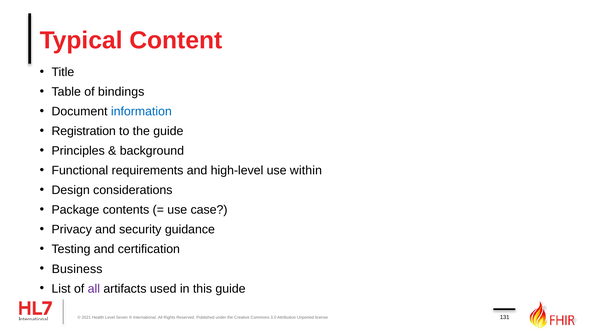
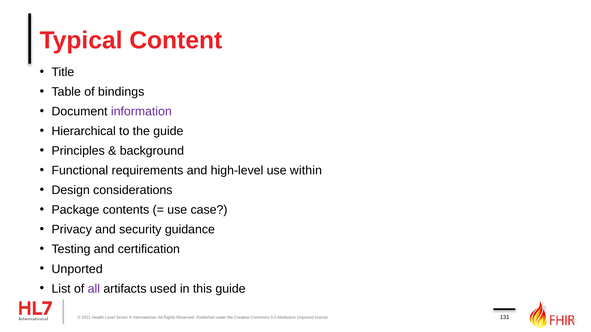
information colour: blue -> purple
Registration: Registration -> Hierarchical
Business at (77, 269): Business -> Unported
